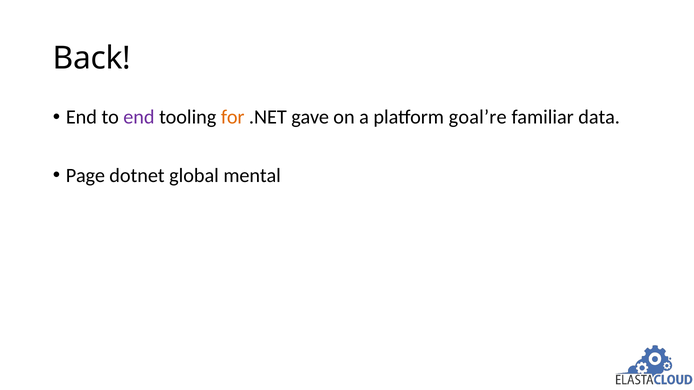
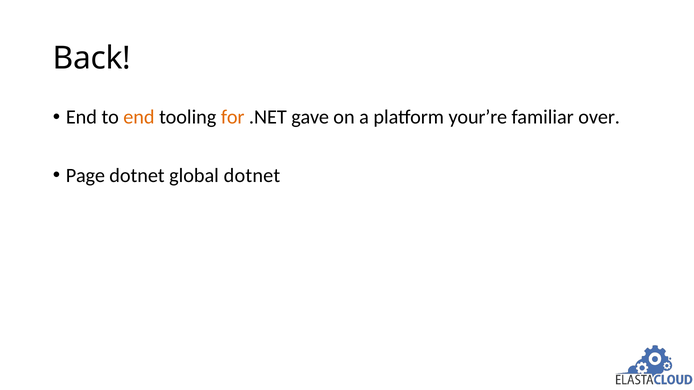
end at (139, 117) colour: purple -> orange
goal’re: goal’re -> your’re
data: data -> over
global mental: mental -> dotnet
